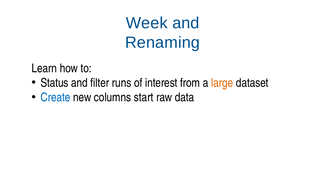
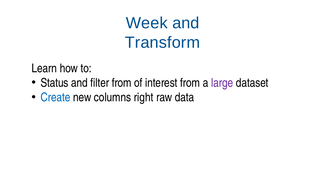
Renaming: Renaming -> Transform
filter runs: runs -> from
large colour: orange -> purple
start: start -> right
